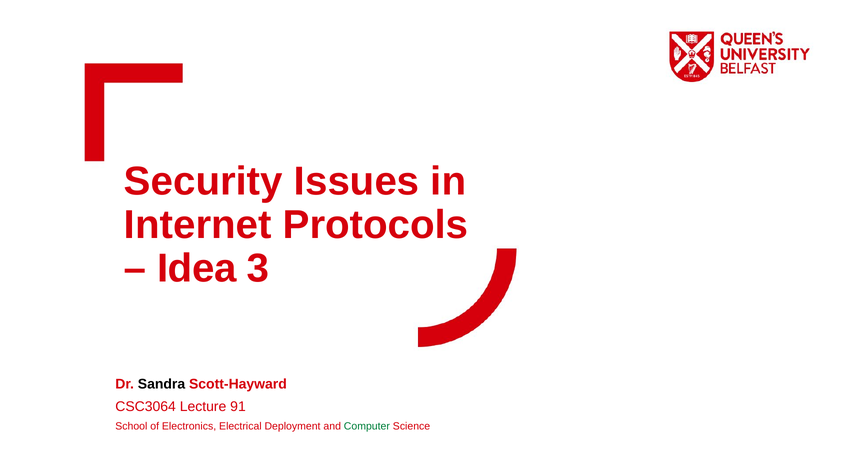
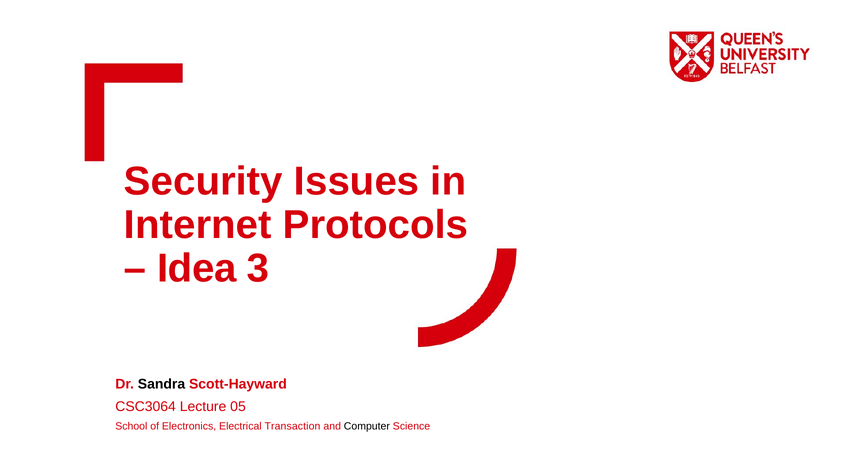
91: 91 -> 05
Deployment: Deployment -> Transaction
Computer colour: green -> black
